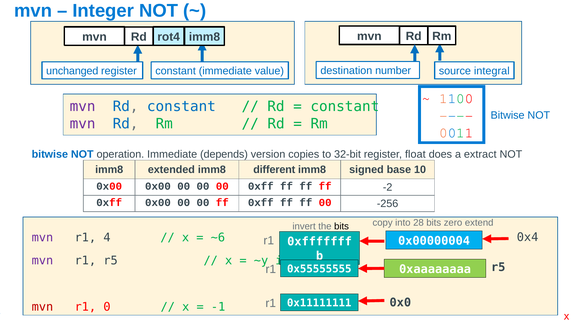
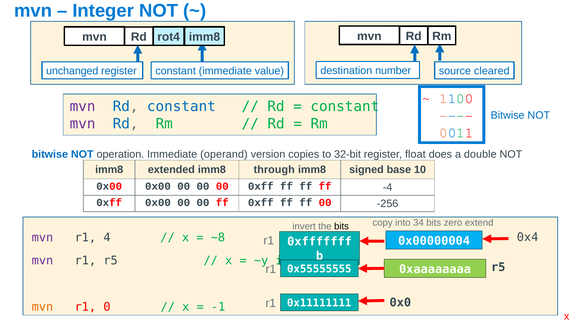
integral: integral -> cleared
depends: depends -> operand
extract: extract -> double
different: different -> through
-2: -2 -> -4
28: 28 -> 34
~6: ~6 -> ~8
mvn at (42, 308) colour: red -> orange
